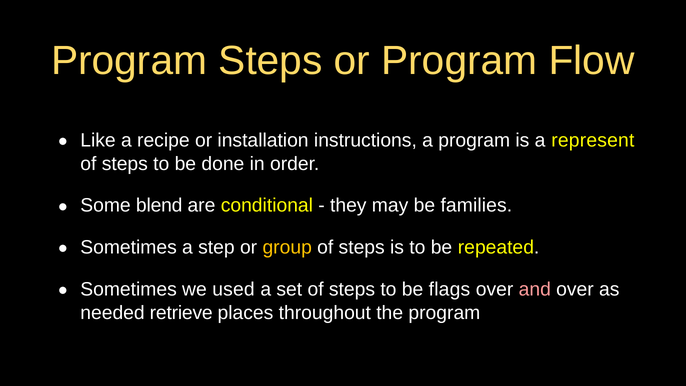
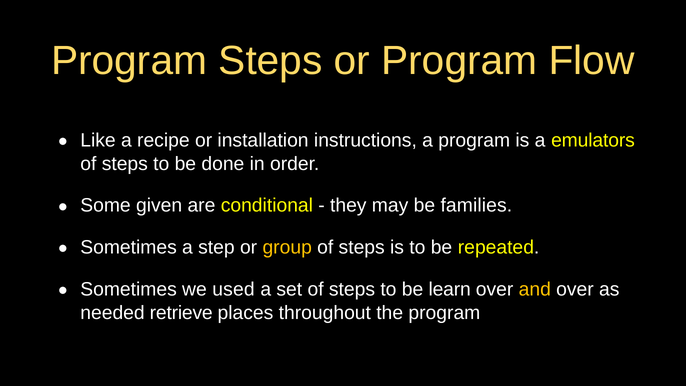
represent: represent -> emulators
blend: blend -> given
flags: flags -> learn
and colour: pink -> yellow
